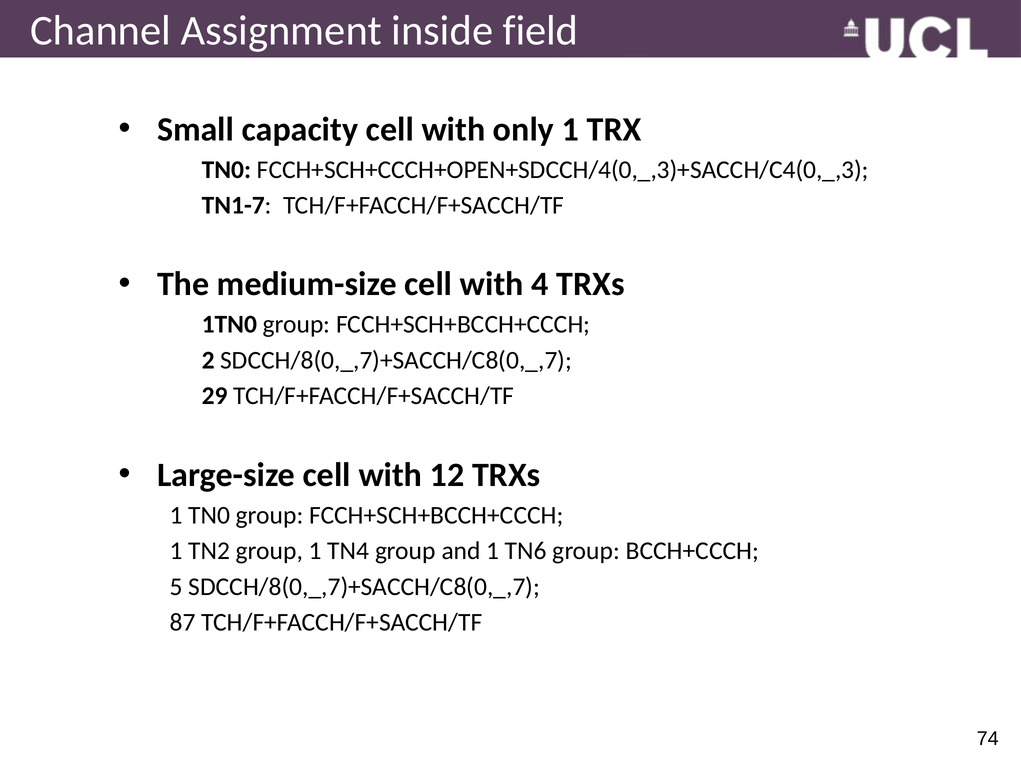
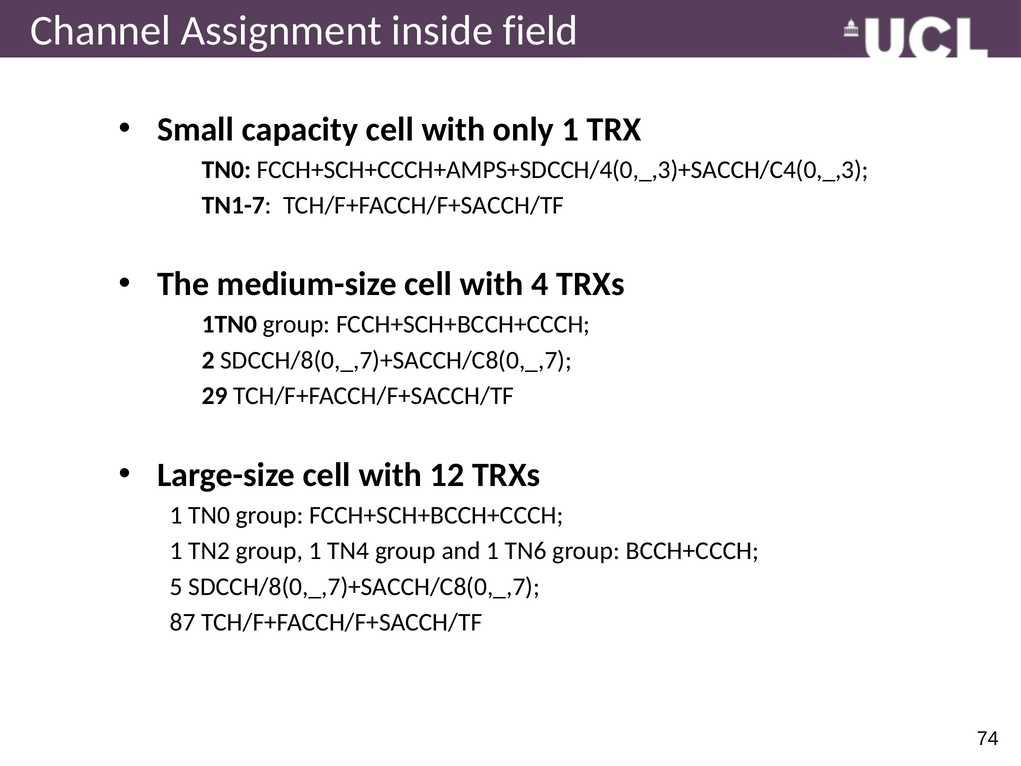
FCCH+SCH+CCCH+OPEN+SDCCH/4(0,_,3)+SACCH/C4(0,_,3: FCCH+SCH+CCCH+OPEN+SDCCH/4(0,_,3)+SACCH/C4(0,_,3 -> FCCH+SCH+CCCH+AMPS+SDCCH/4(0,_,3)+SACCH/C4(0,_,3
